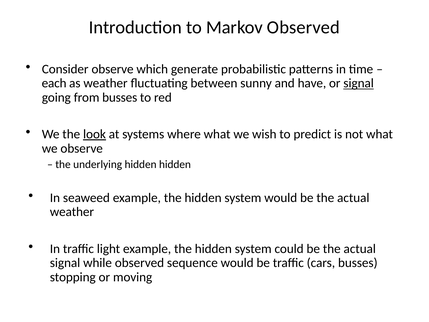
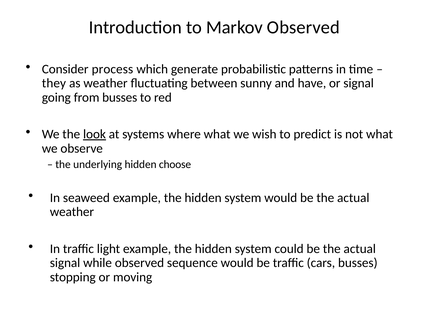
Consider observe: observe -> process
each: each -> they
signal at (359, 83) underline: present -> none
hidden hidden: hidden -> choose
